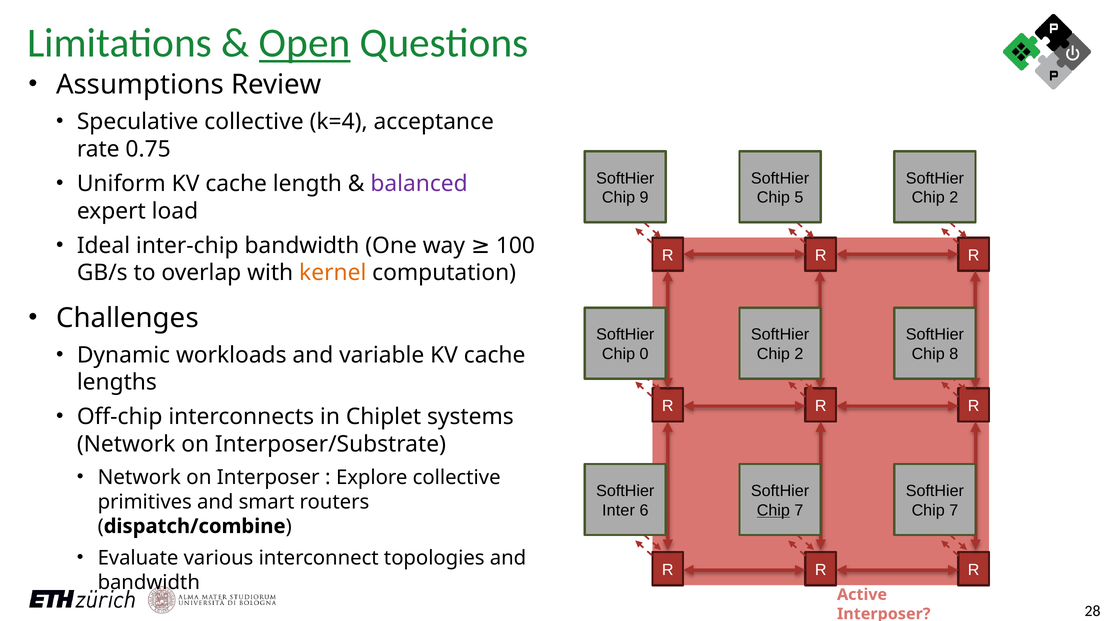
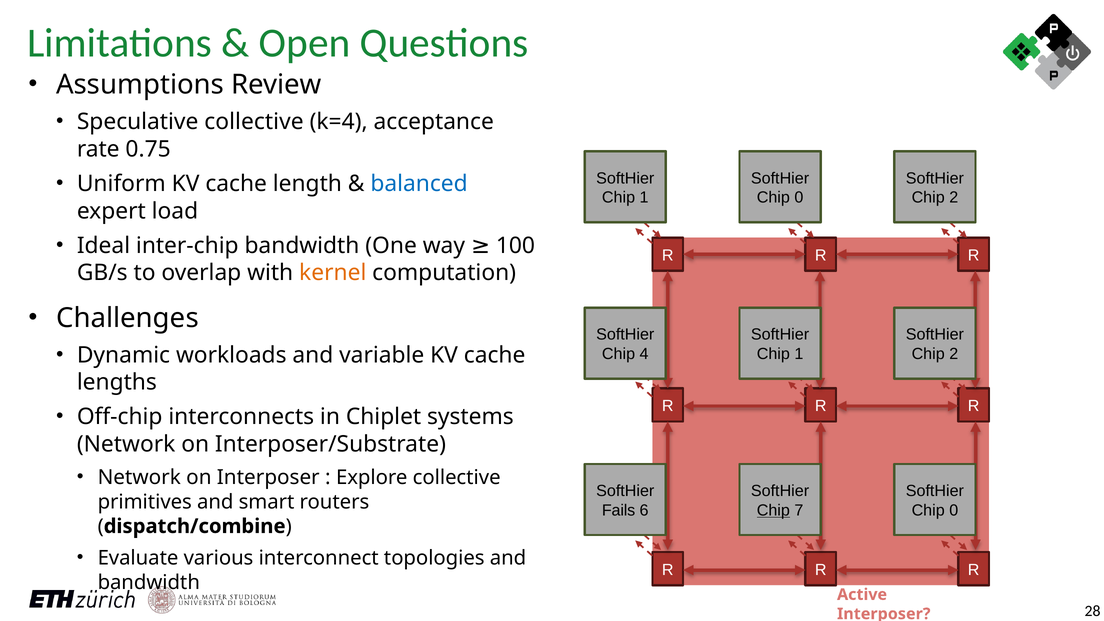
Open underline: present -> none
balanced colour: purple -> blue
9 at (644, 198): 9 -> 1
5 at (799, 198): 5 -> 0
0: 0 -> 4
2 at (799, 354): 2 -> 1
8 at (954, 354): 8 -> 2
Inter: Inter -> Fails
7 at (954, 510): 7 -> 0
